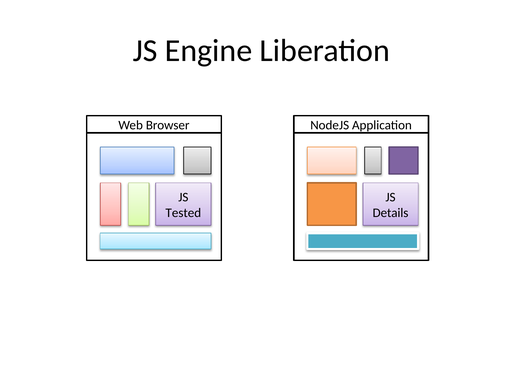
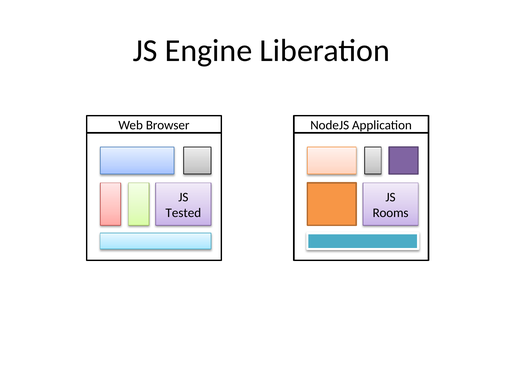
Details: Details -> Rooms
